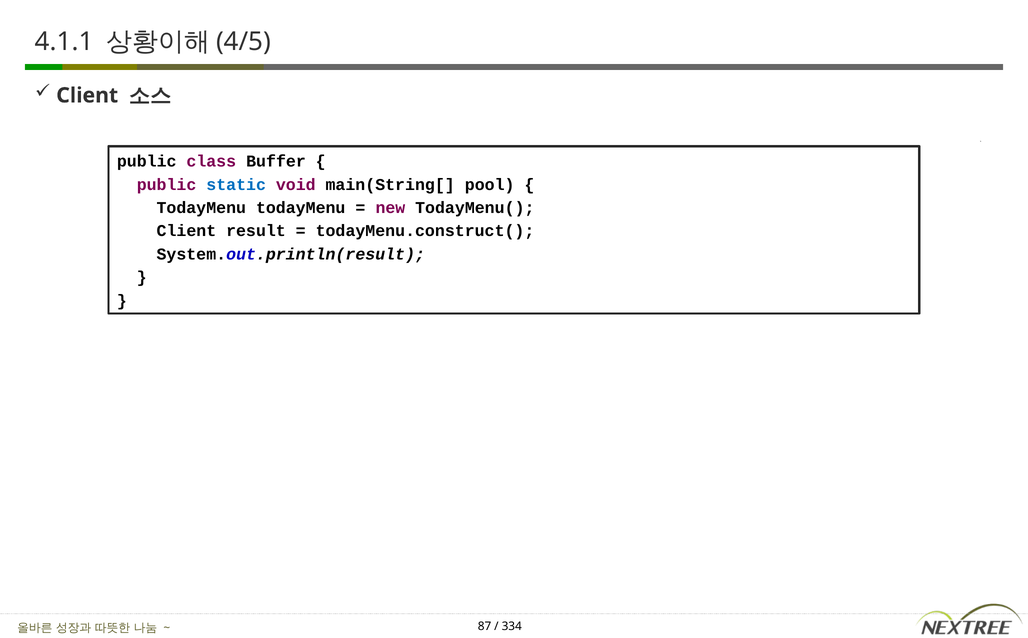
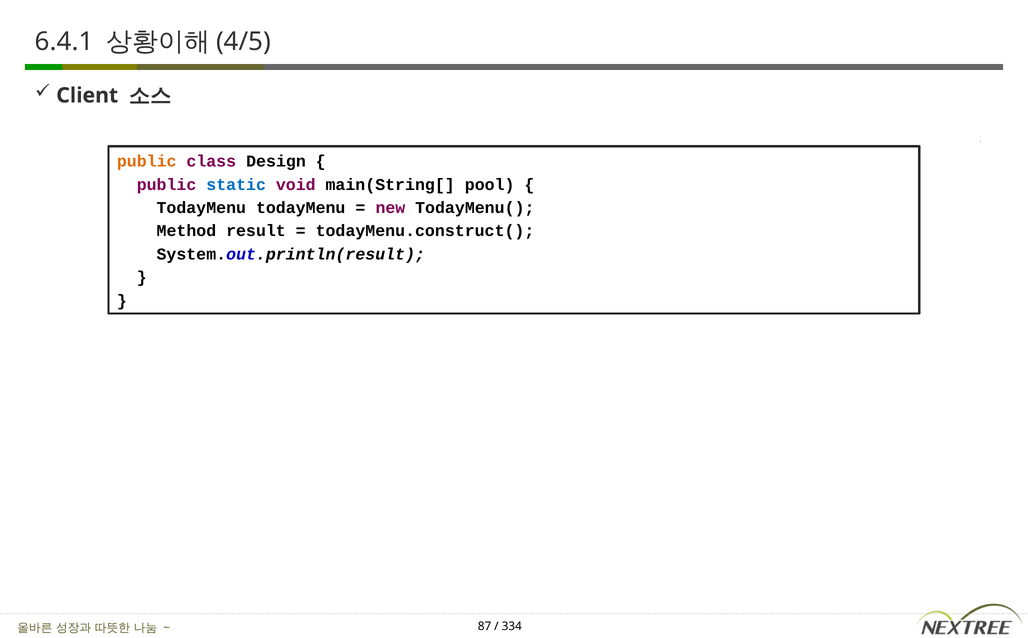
4.1.1: 4.1.1 -> 6.4.1
public at (147, 162) colour: black -> orange
Buffer: Buffer -> Design
Client at (186, 231): Client -> Method
